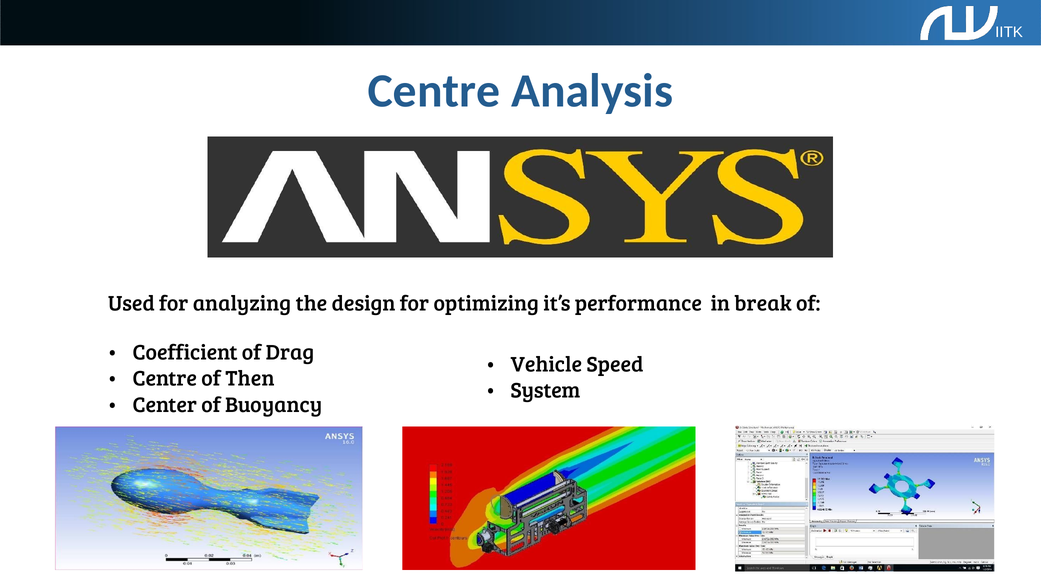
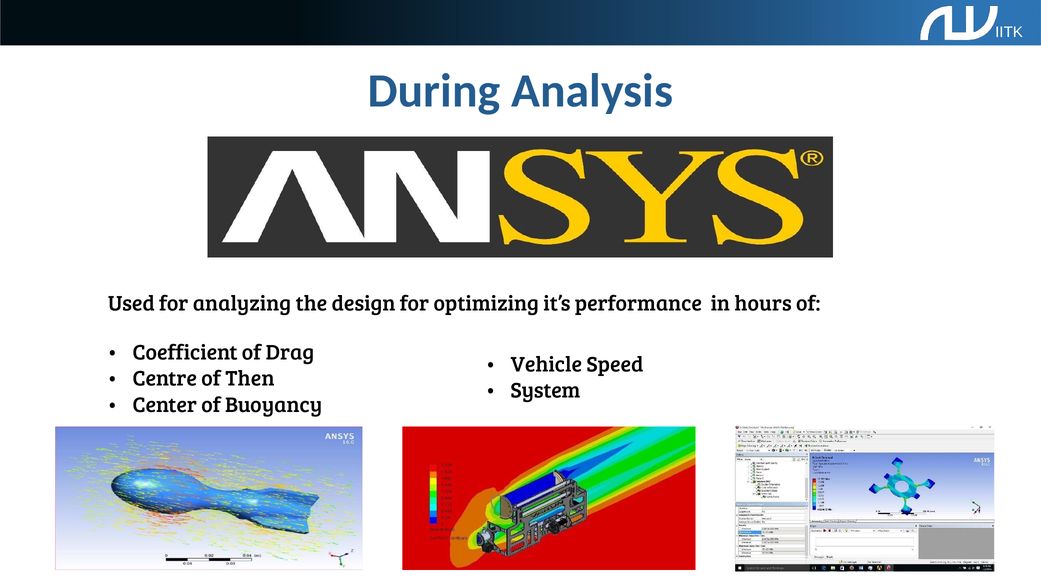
Centre at (434, 91): Centre -> During
break: break -> hours
